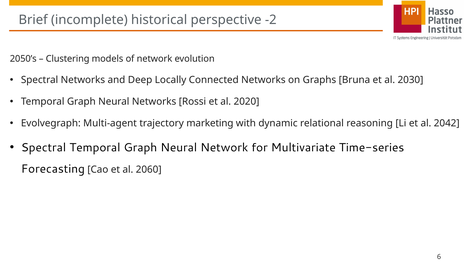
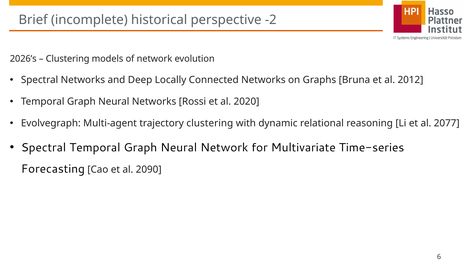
2050’s: 2050’s -> 2026’s
2030: 2030 -> 2012
trajectory marketing: marketing -> clustering
2042: 2042 -> 2077
2060: 2060 -> 2090
